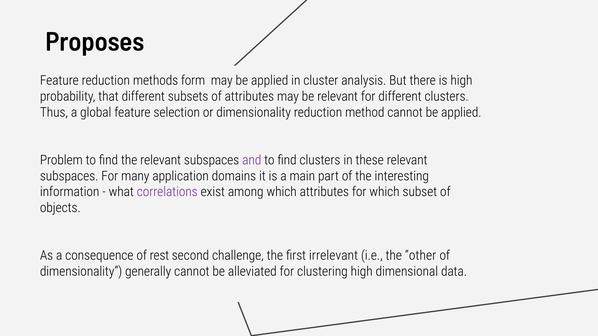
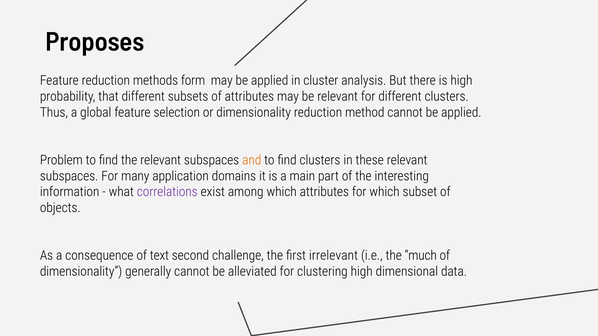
and colour: purple -> orange
rest: rest -> text
other: other -> much
